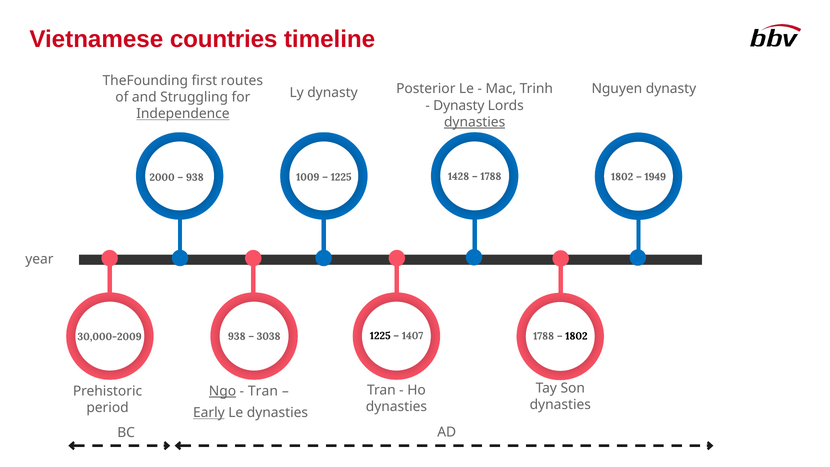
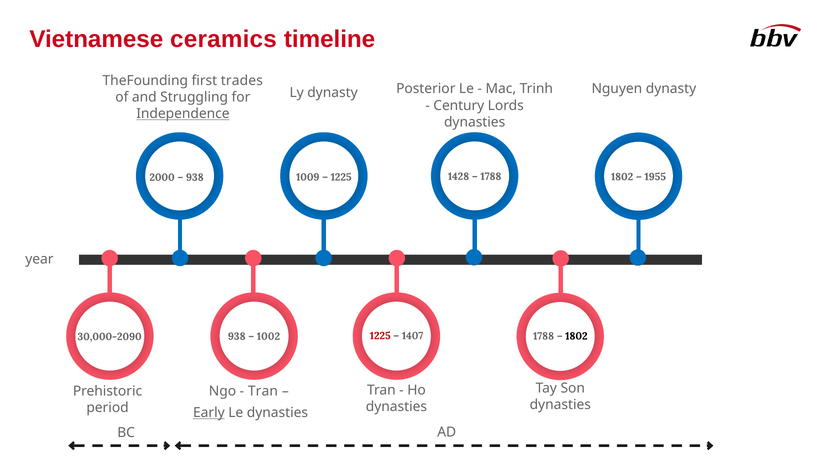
countries: countries -> ceramics
routes: routes -> trades
Dynasty at (459, 105): Dynasty -> Century
dynasties at (475, 122) underline: present -> none
1949: 1949 -> 1955
1225 at (380, 336) colour: black -> red
3038: 3038 -> 1002
30,000-2009: 30,000-2009 -> 30,000-2090
Ngo underline: present -> none
